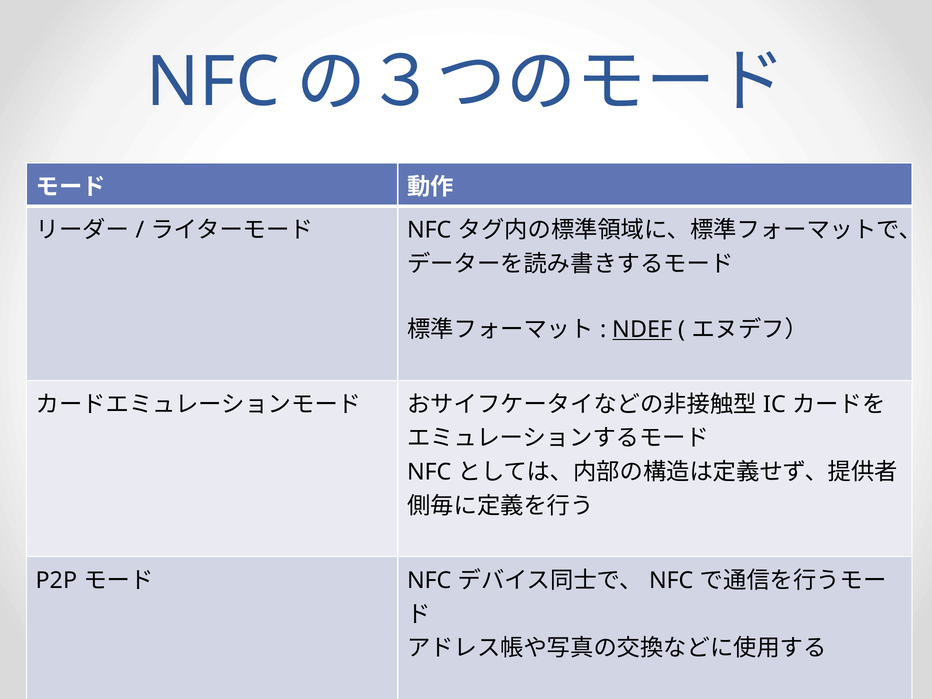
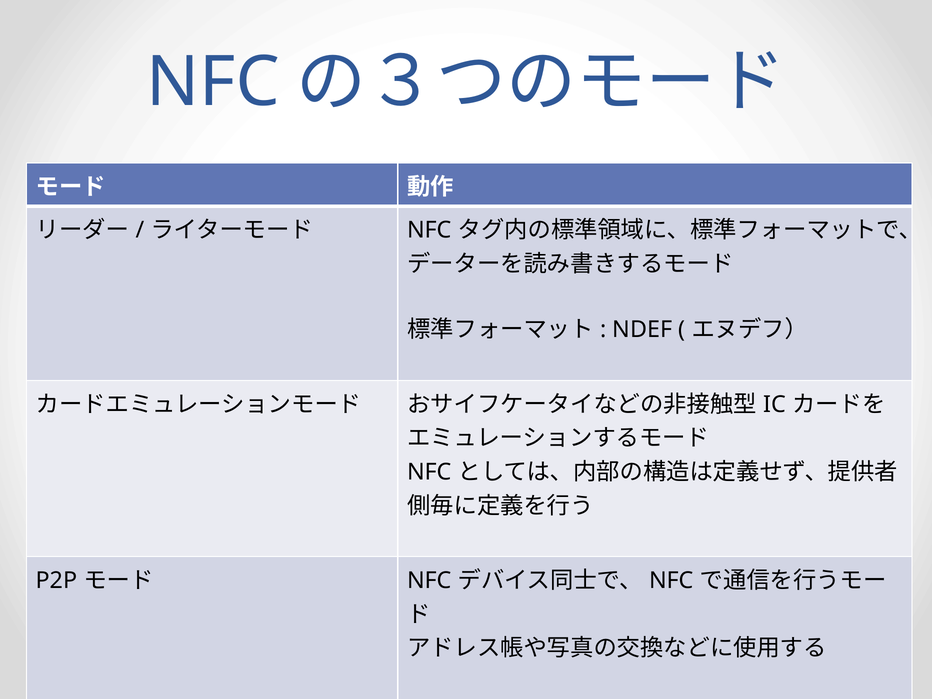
NDEF underline: present -> none
